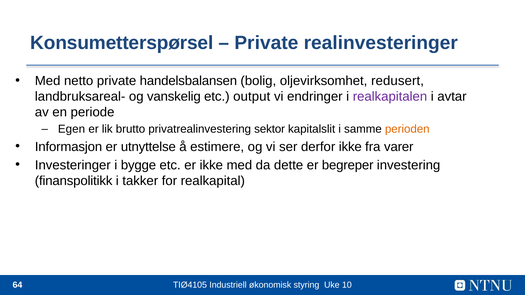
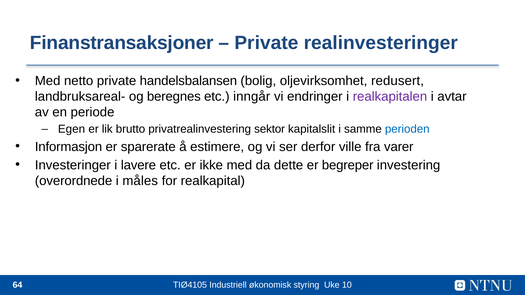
Konsumetterspørsel: Konsumetterspørsel -> Finanstransaksjoner
vanskelig: vanskelig -> beregnes
output: output -> inngår
perioden colour: orange -> blue
utnyttelse: utnyttelse -> sparerate
derfor ikke: ikke -> ville
bygge: bygge -> lavere
finanspolitikk: finanspolitikk -> overordnede
takker: takker -> måles
